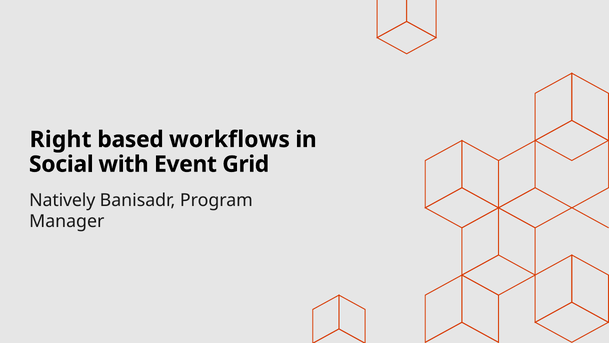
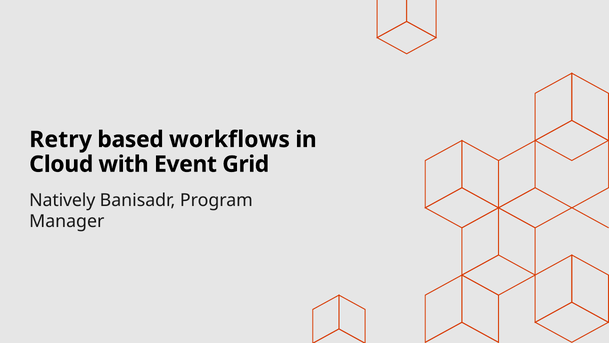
Right: Right -> Retry
Social: Social -> Cloud
